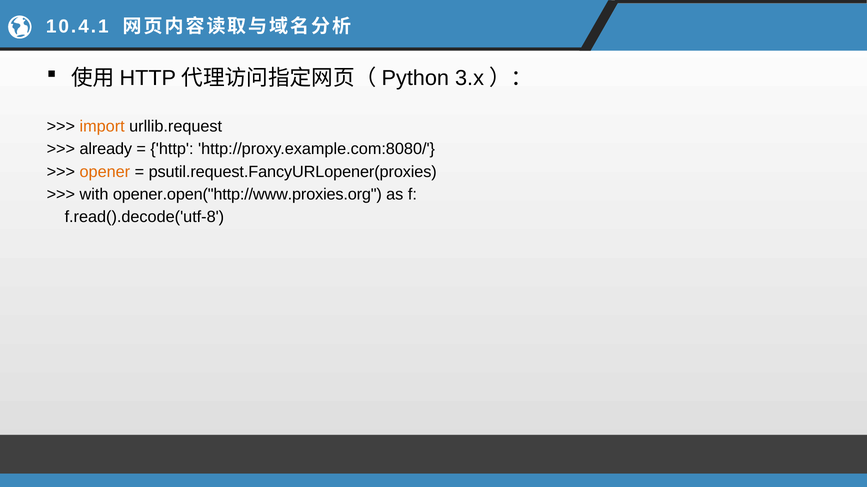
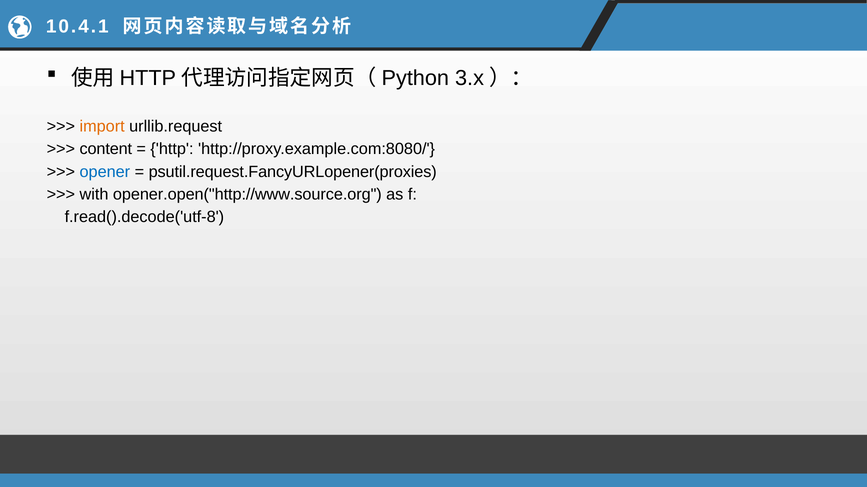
already: already -> content
opener colour: orange -> blue
opener.open("http://www.proxies.org: opener.open("http://www.proxies.org -> opener.open("http://www.source.org
